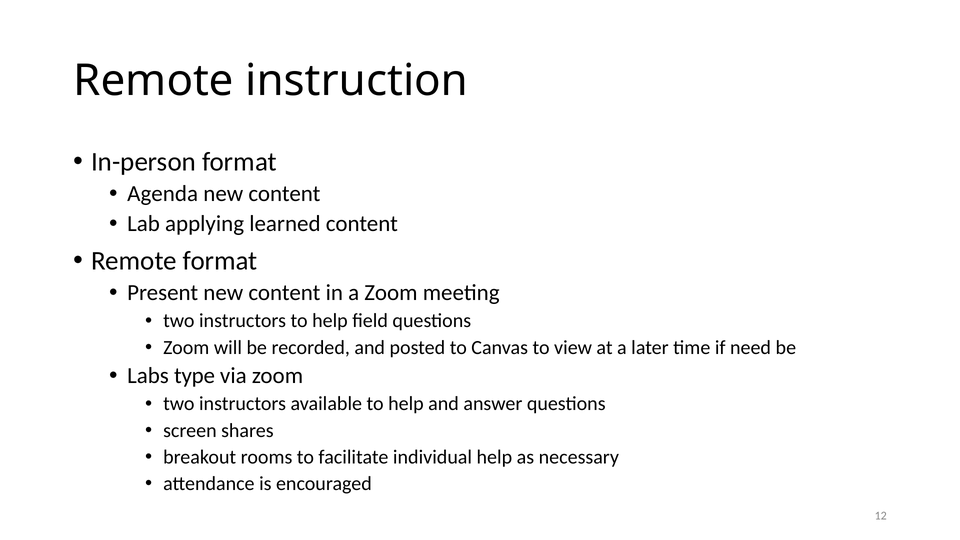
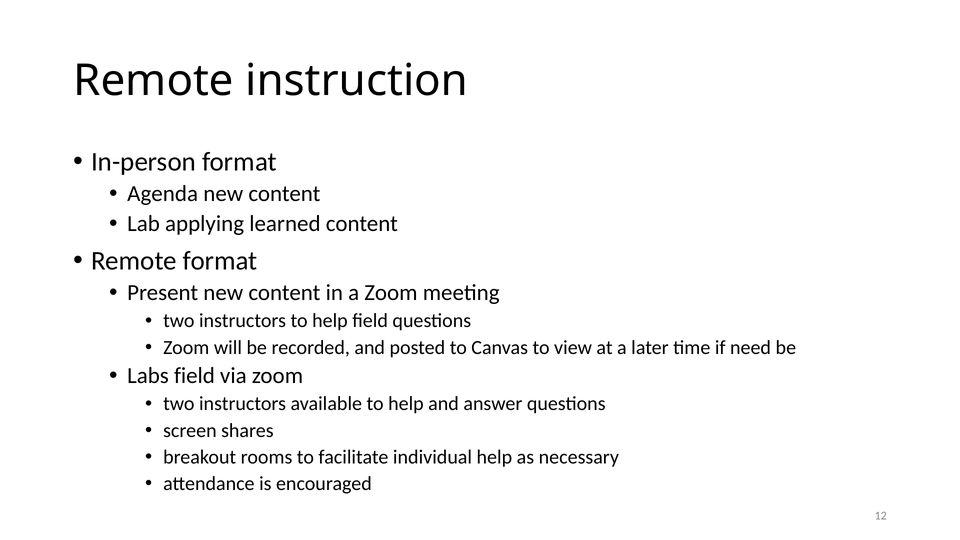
Labs type: type -> field
